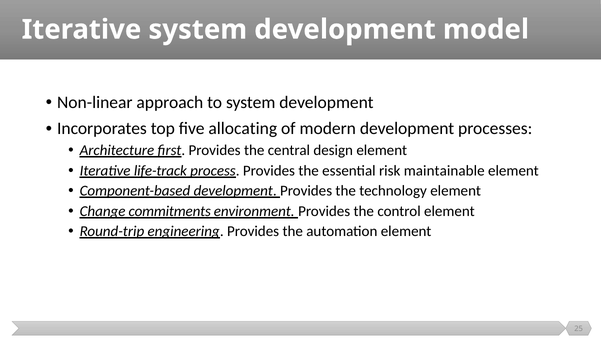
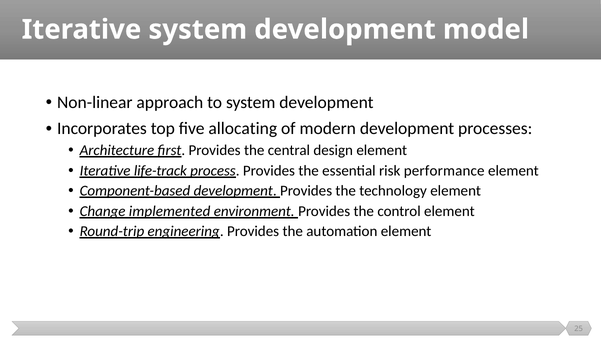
maintainable: maintainable -> performance
commitments: commitments -> implemented
